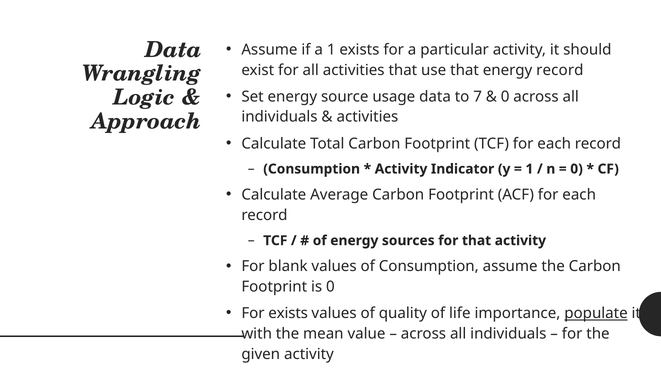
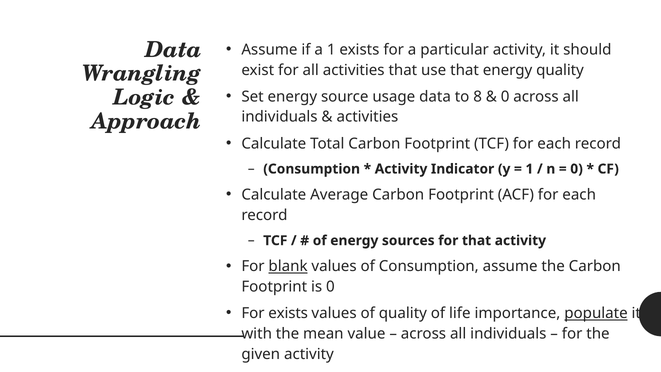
energy record: record -> quality
7: 7 -> 8
blank underline: none -> present
